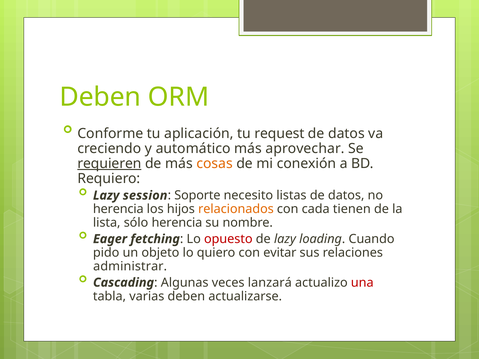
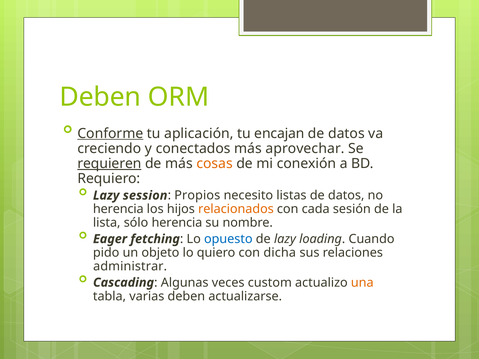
Conforme underline: none -> present
request: request -> encajan
automático: automático -> conectados
Soporte: Soporte -> Propios
tienen: tienen -> sesión
opuesto colour: red -> blue
evitar: evitar -> dicha
lanzará: lanzará -> custom
una colour: red -> orange
